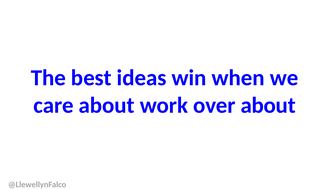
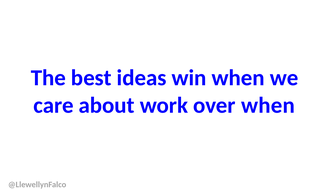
over about: about -> when
